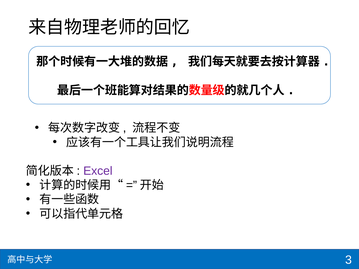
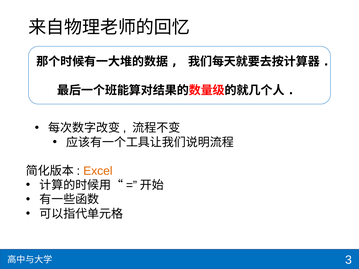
Excel colour: purple -> orange
